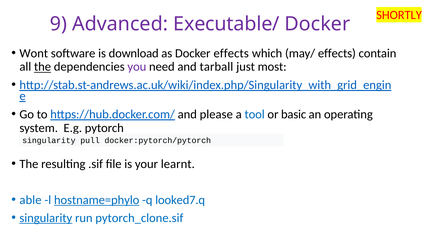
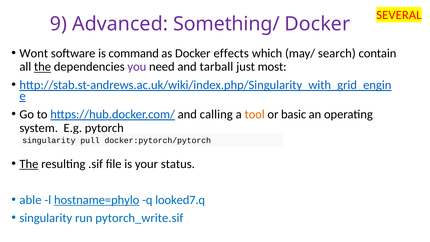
SHORTLY: SHORTLY -> SEVERAL
Executable/: Executable/ -> Something/
download: download -> command
may/ effects: effects -> search
please: please -> calling
tool colour: blue -> orange
The at (29, 164) underline: none -> present
learnt: learnt -> status
singularity at (46, 218) underline: present -> none
pytorch_clone.sif: pytorch_clone.sif -> pytorch_write.sif
